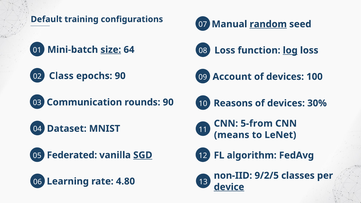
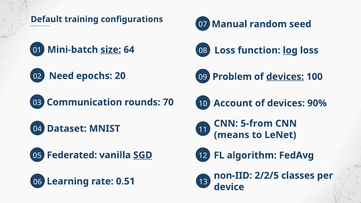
random underline: present -> none
Class: Class -> Need
epochs 90: 90 -> 20
Account: Account -> Problem
devices at (285, 77) underline: none -> present
rounds 90: 90 -> 70
Reasons: Reasons -> Account
30%: 30% -> 90%
9/2/5: 9/2/5 -> 2/2/5
4.80: 4.80 -> 0.51
device underline: present -> none
